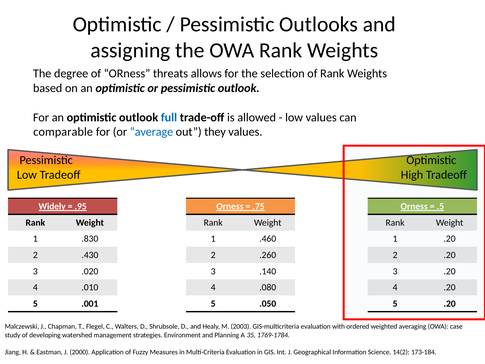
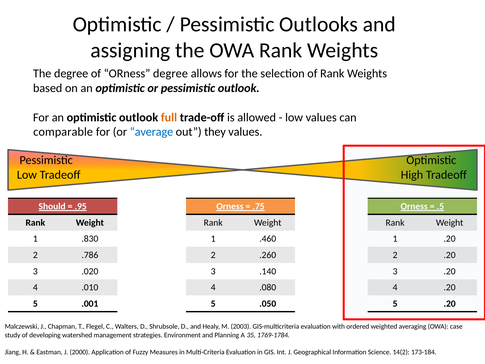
ORness threats: threats -> degree
full colour: blue -> orange
Widely: Widely -> Should
.430: .430 -> .786
